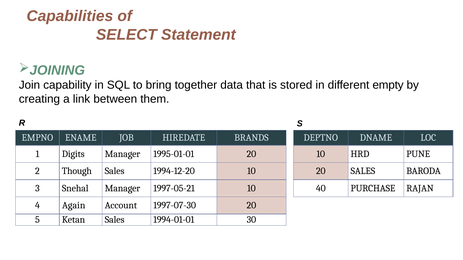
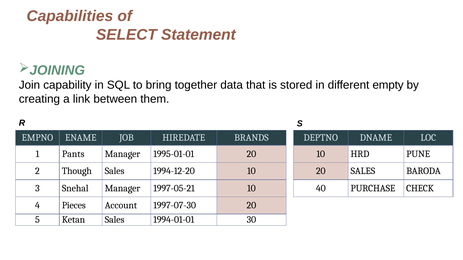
Digits: Digits -> Pants
RAJAN: RAJAN -> CHECK
Again: Again -> Pieces
